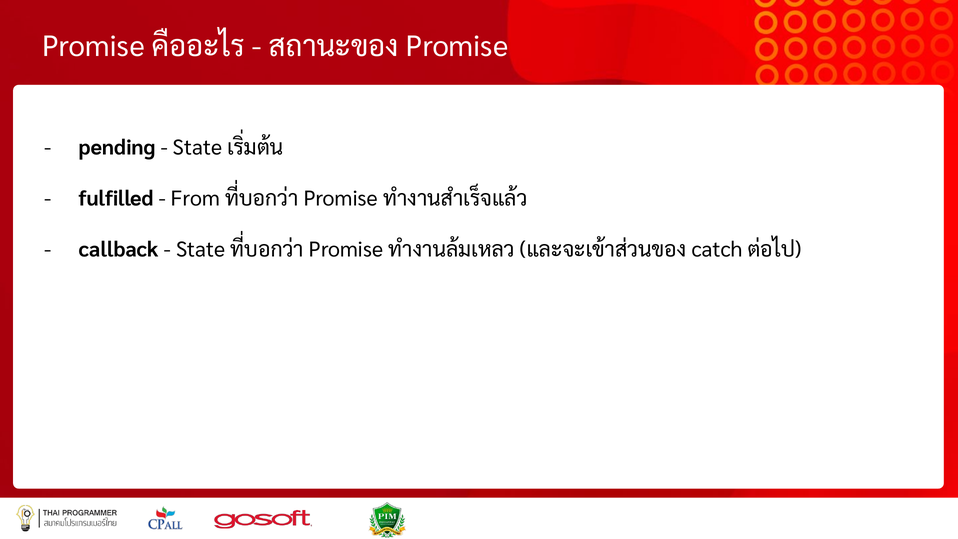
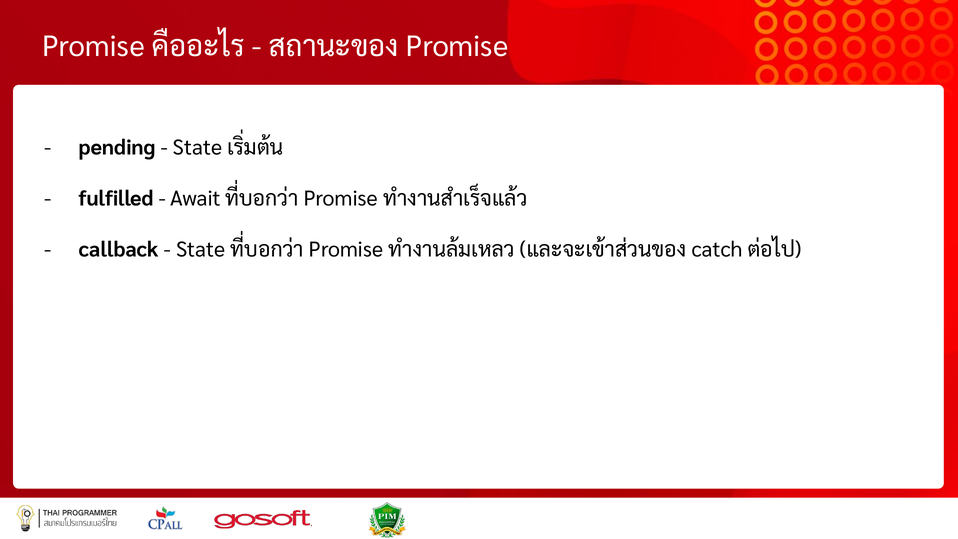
From: From -> Await
